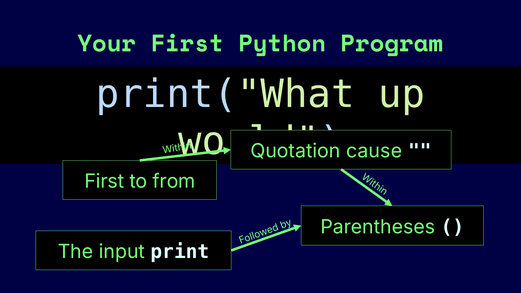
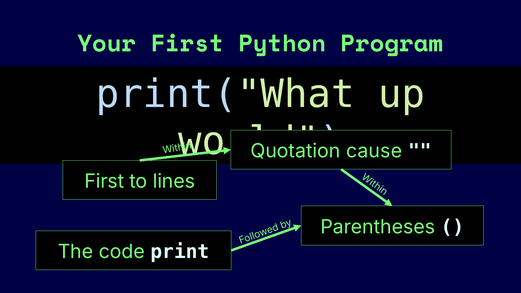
from: from -> lines
input: input -> code
